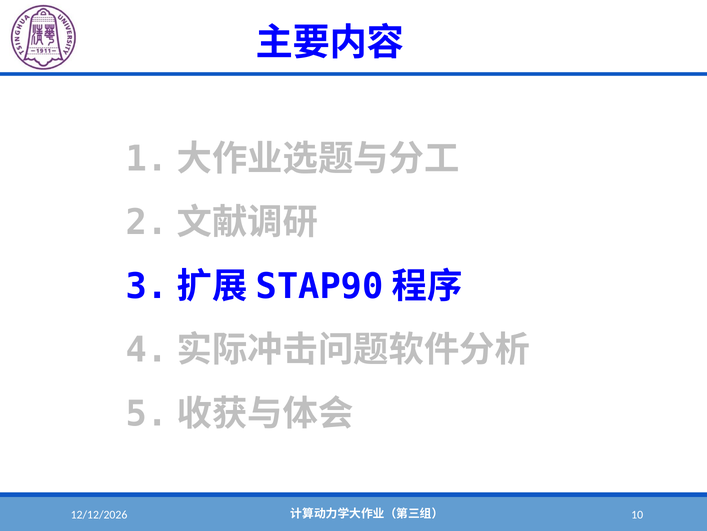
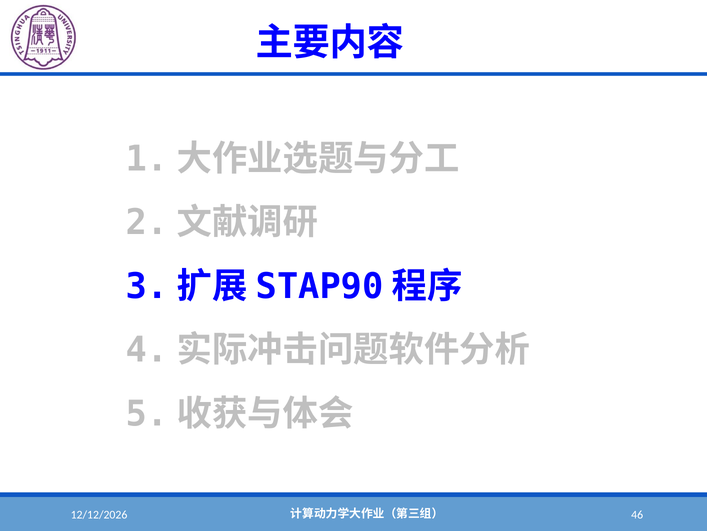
10: 10 -> 46
